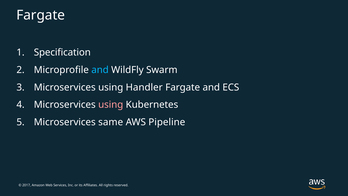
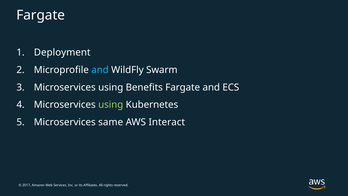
Specification: Specification -> Deployment
Handler: Handler -> Benefits
using at (111, 105) colour: pink -> light green
Pipeline: Pipeline -> Interact
